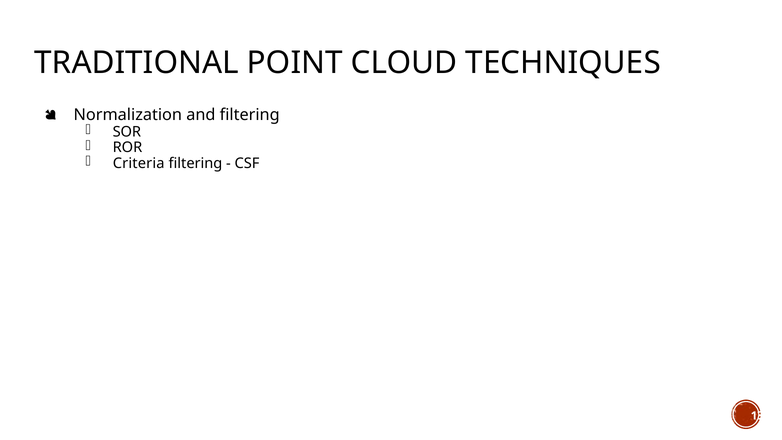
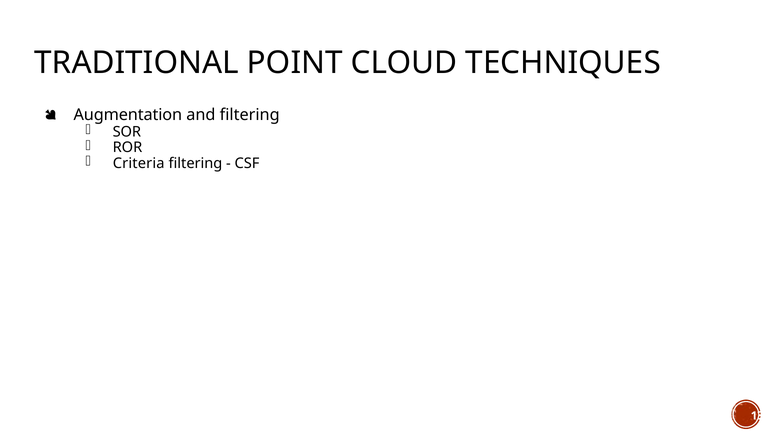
Normalization: Normalization -> Augmentation
